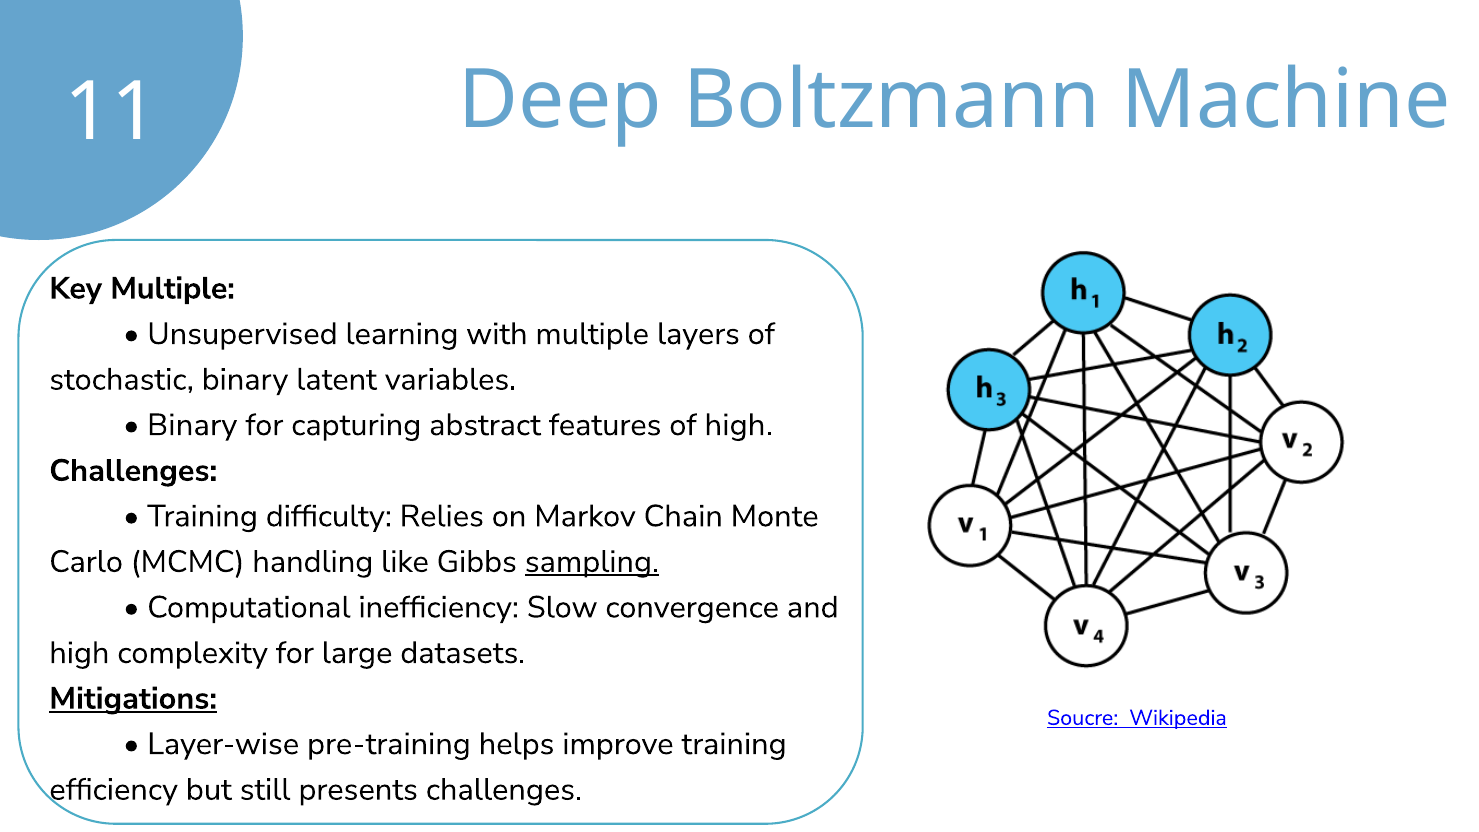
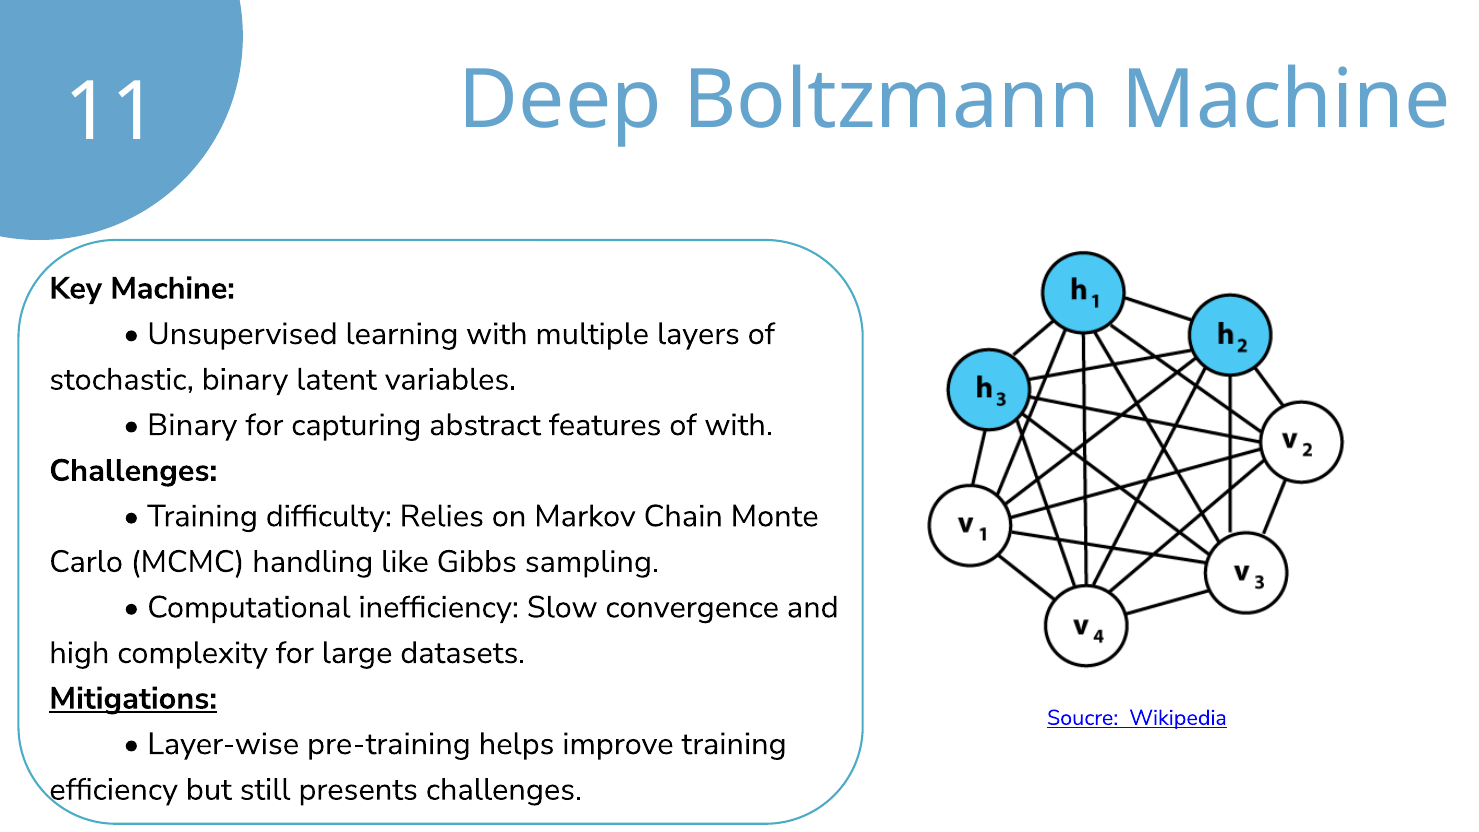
Key Multiple: Multiple -> Machine
of high: high -> with
sampling underline: present -> none
